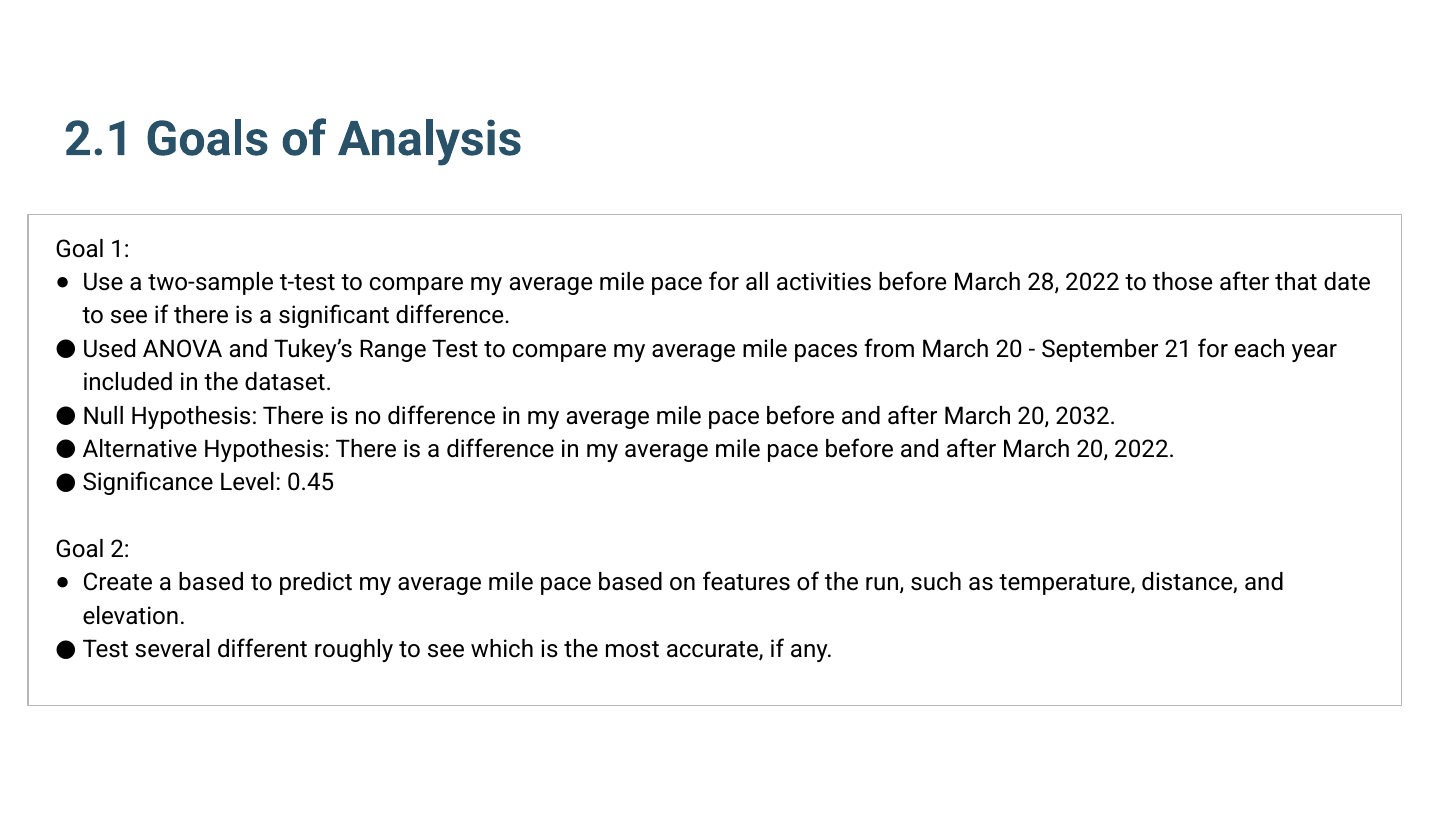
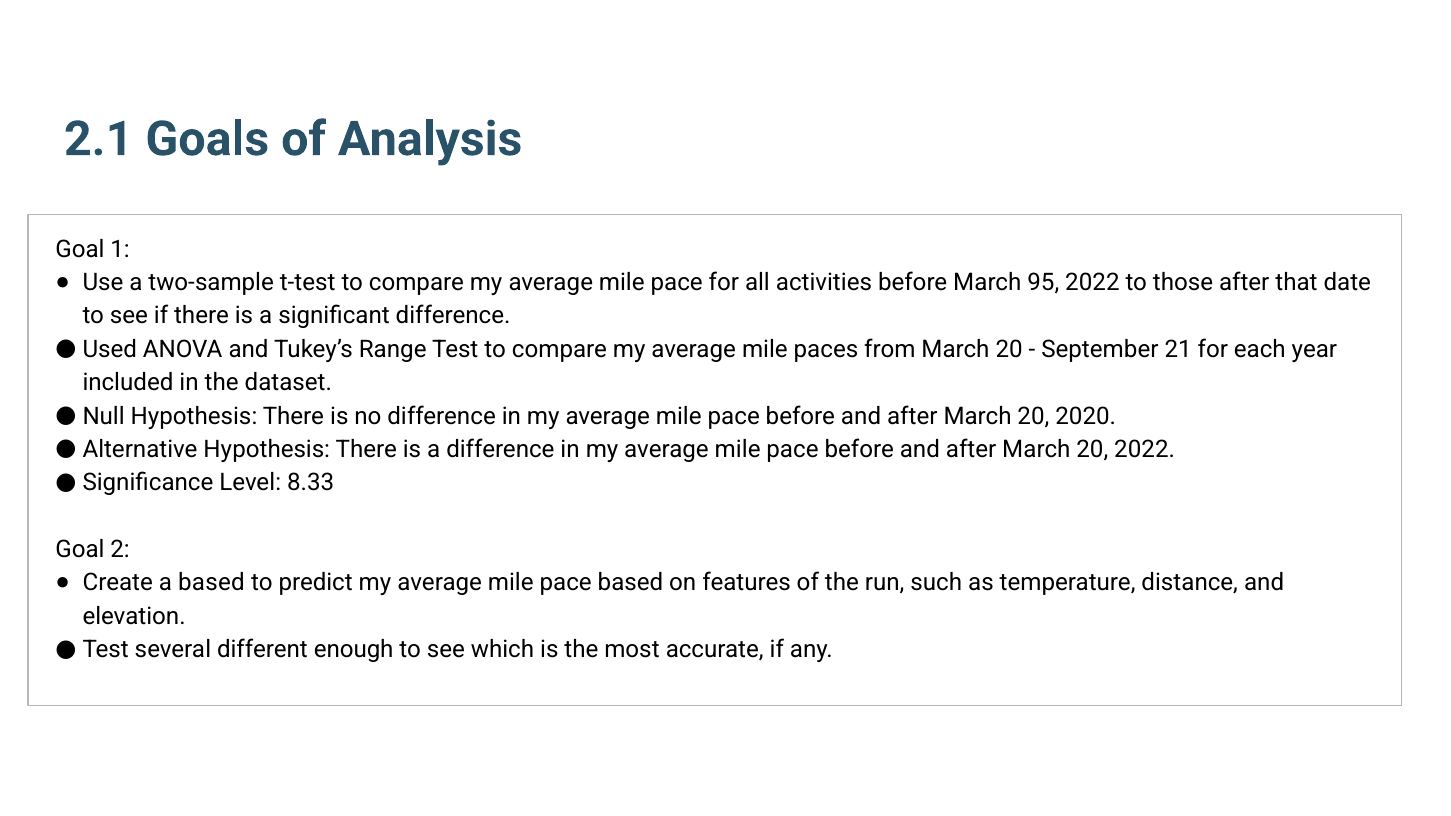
28: 28 -> 95
2032: 2032 -> 2020
0.45: 0.45 -> 8.33
roughly: roughly -> enough
